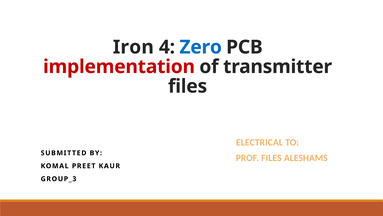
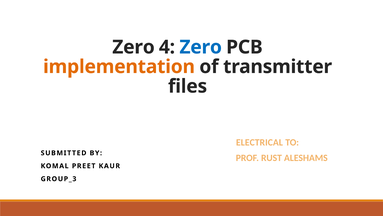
Iron at (133, 47): Iron -> Zero
implementation colour: red -> orange
PROF FILES: FILES -> RUST
